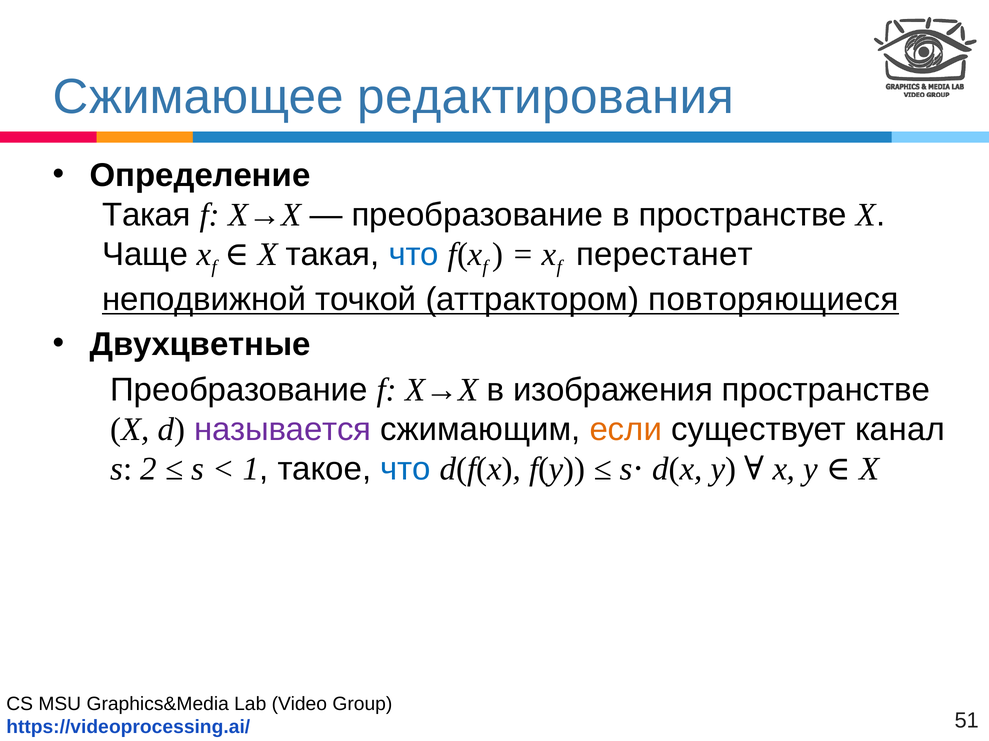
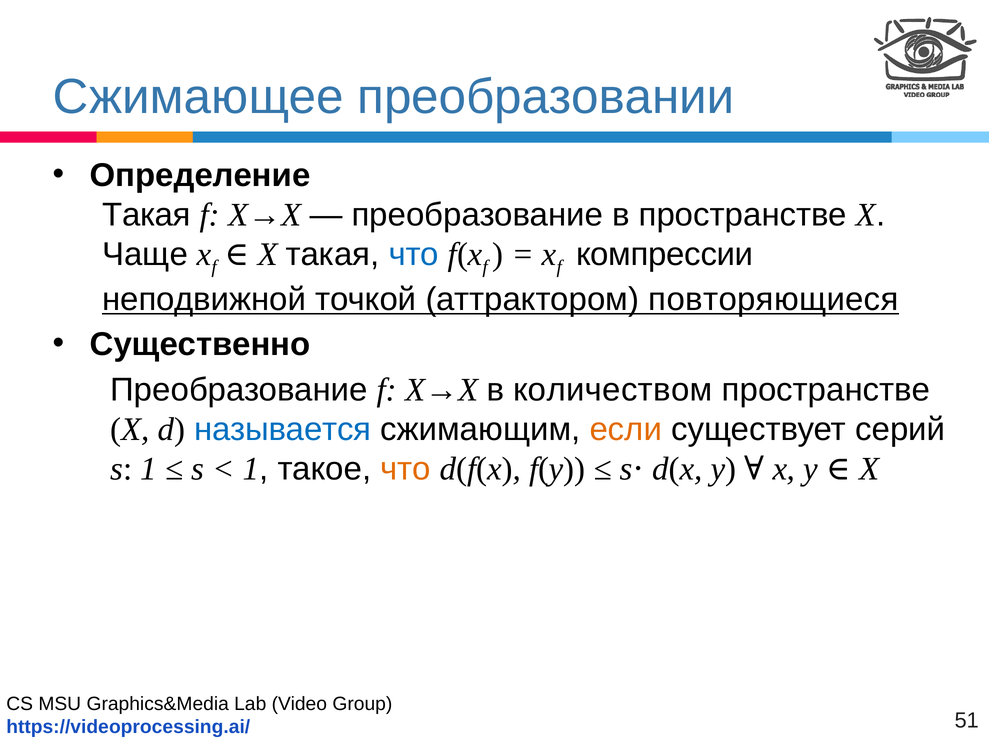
редактирования: редактирования -> преобразовании
перестанет: перестанет -> компрессии
Двухцветные: Двухцветные -> Существенно
изображения: изображения -> количеством
называется colour: purple -> blue
канал: канал -> серий
s 2: 2 -> 1
что at (406, 469) colour: blue -> orange
